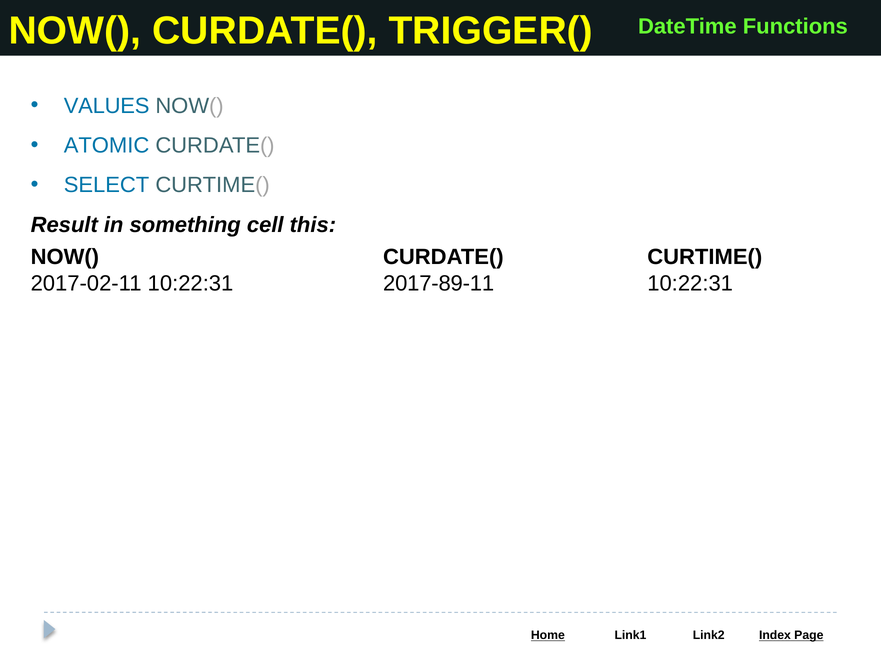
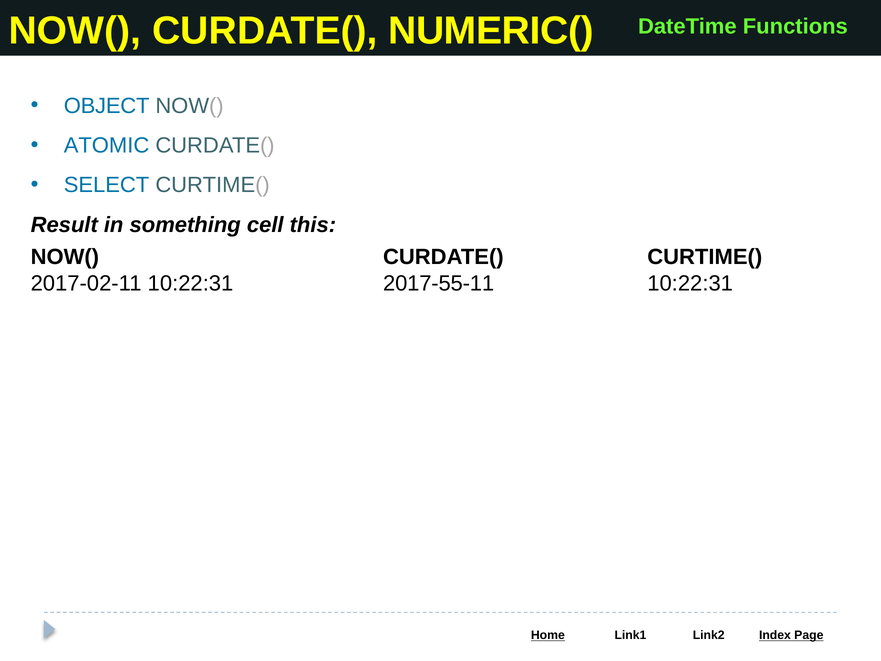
TRIGGER(: TRIGGER( -> NUMERIC(
VALUES: VALUES -> OBJECT
2017-89-11: 2017-89-11 -> 2017-55-11
